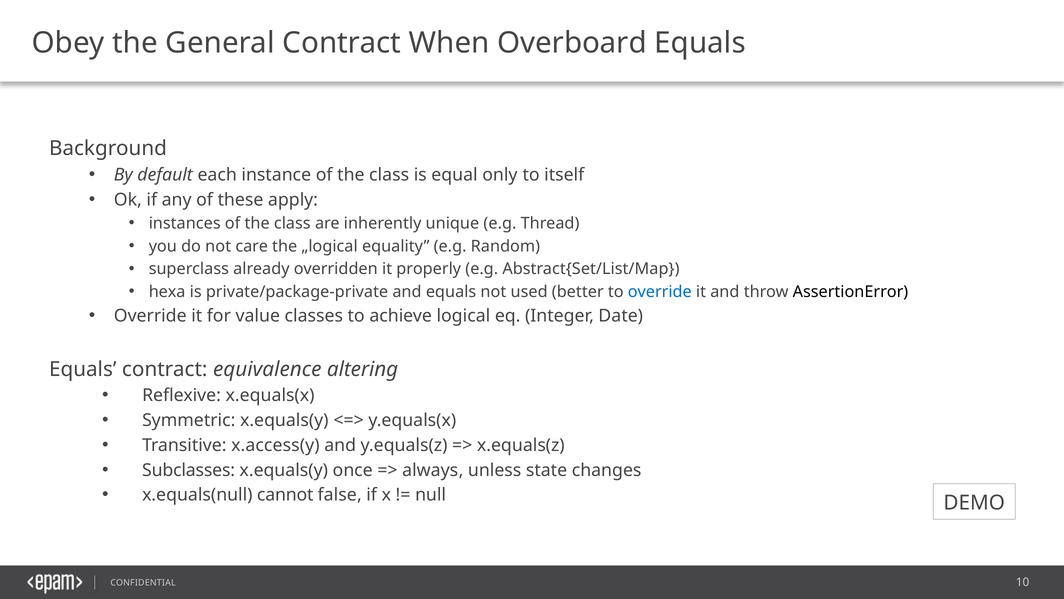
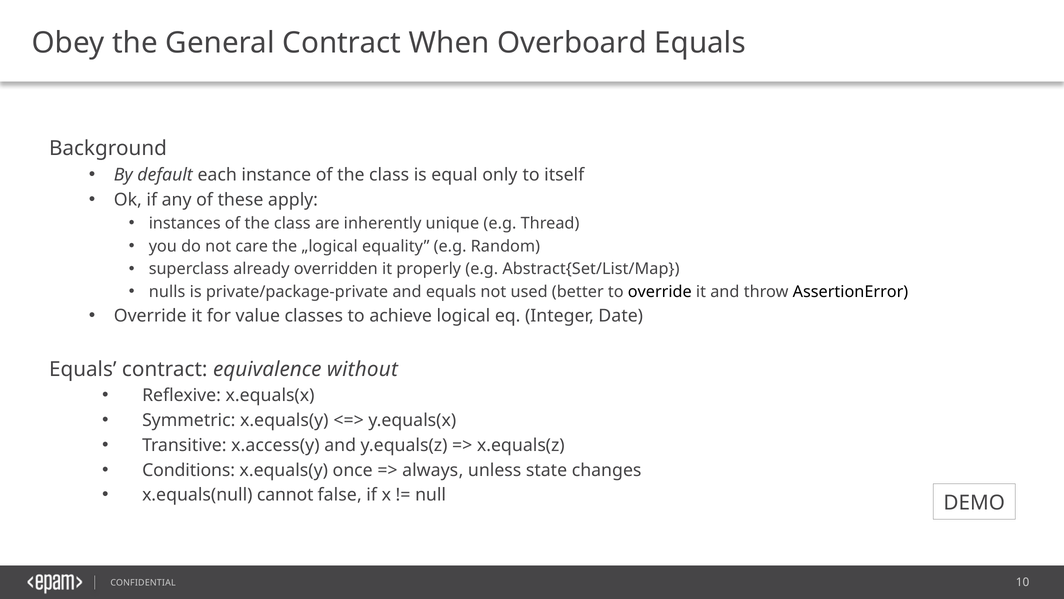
hexa: hexa -> nulls
override at (660, 292) colour: blue -> black
altering: altering -> without
Subclasses: Subclasses -> Conditions
